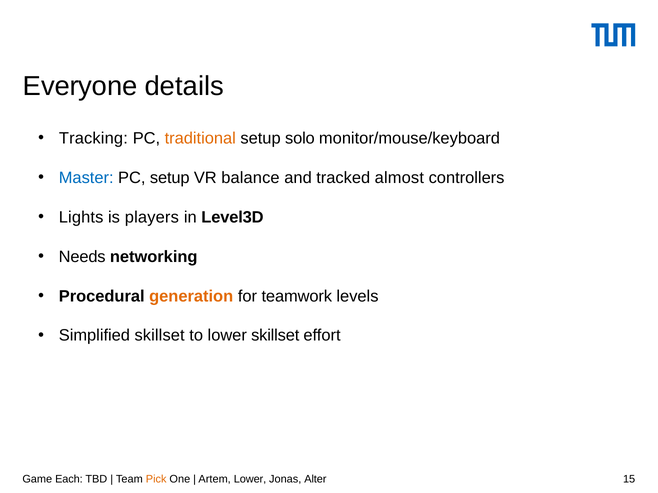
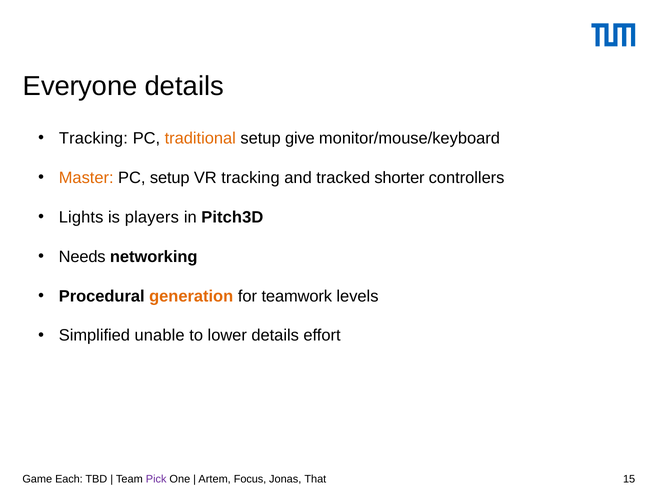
solo: solo -> give
Master colour: blue -> orange
VR balance: balance -> tracking
almost: almost -> shorter
Level3D: Level3D -> Pitch3D
Simplified skillset: skillset -> unable
lower skillset: skillset -> details
Pick colour: orange -> purple
Artem Lower: Lower -> Focus
Alter: Alter -> That
